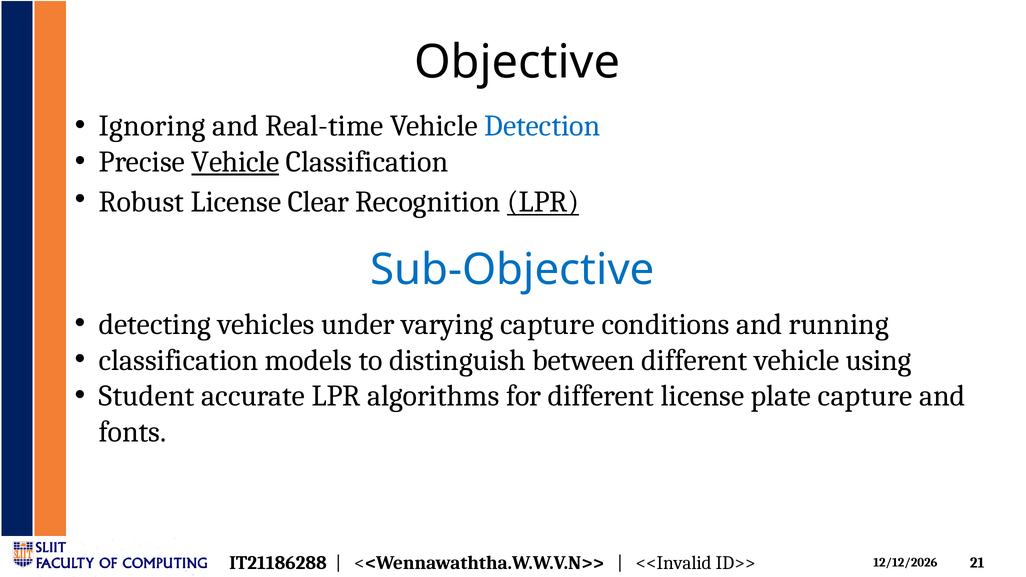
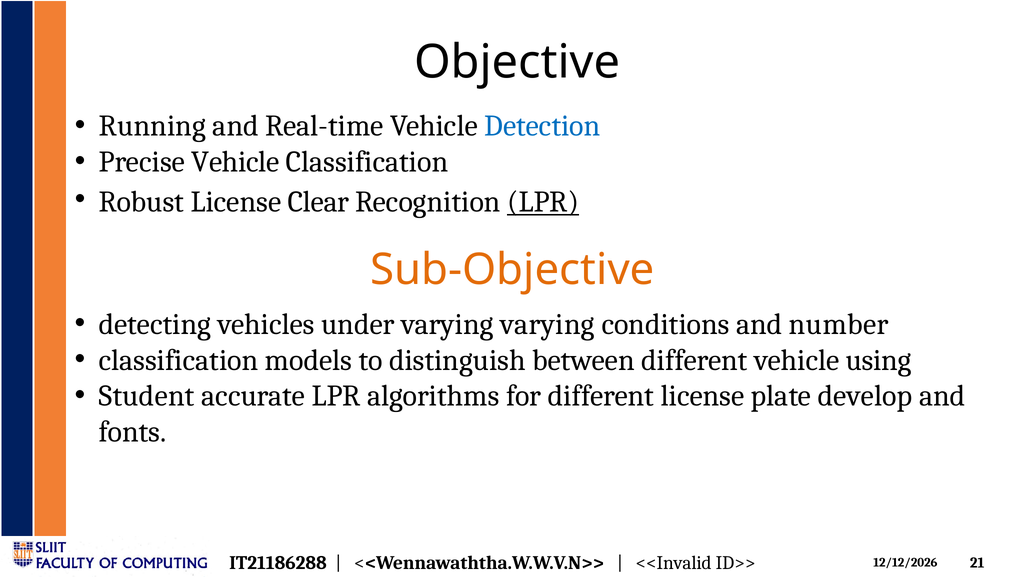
Ignoring: Ignoring -> Running
Vehicle at (235, 162) underline: present -> none
Sub-Objective colour: blue -> orange
varying capture: capture -> varying
running: running -> number
plate capture: capture -> develop
